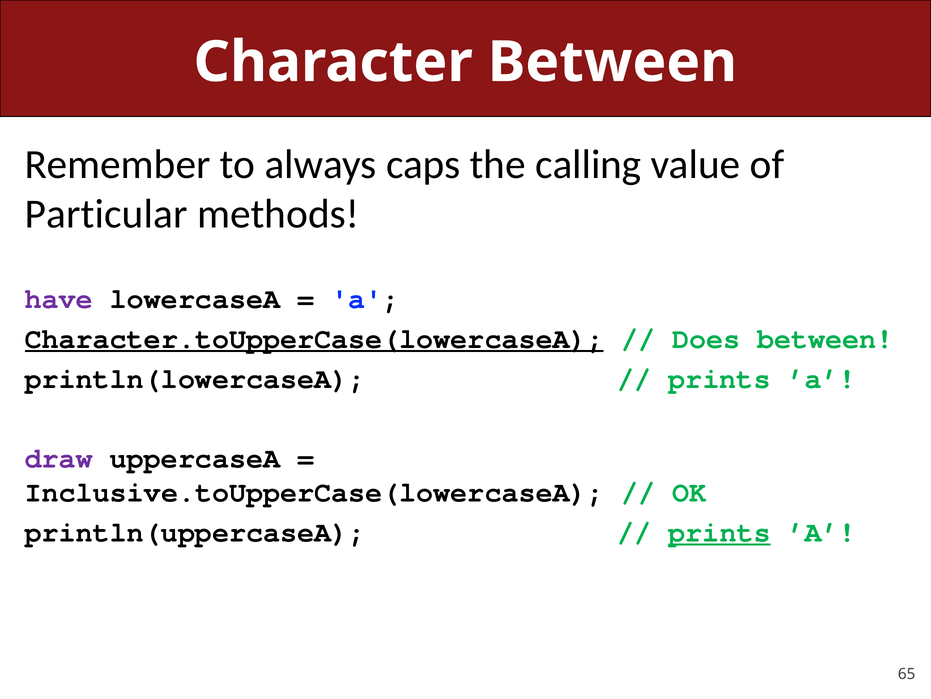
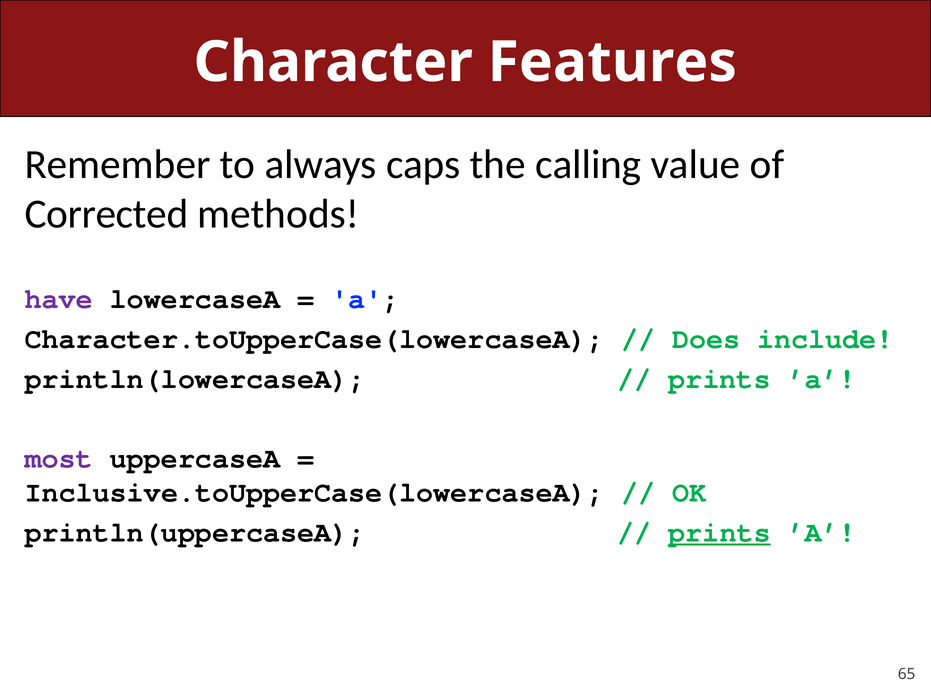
Character Between: Between -> Features
Particular: Particular -> Corrected
Character.toUpperCase(lowercaseA underline: present -> none
Does between: between -> include
draw: draw -> most
